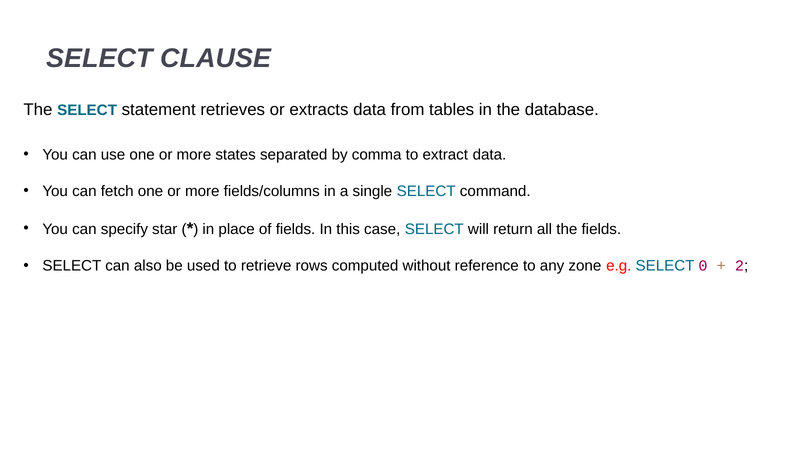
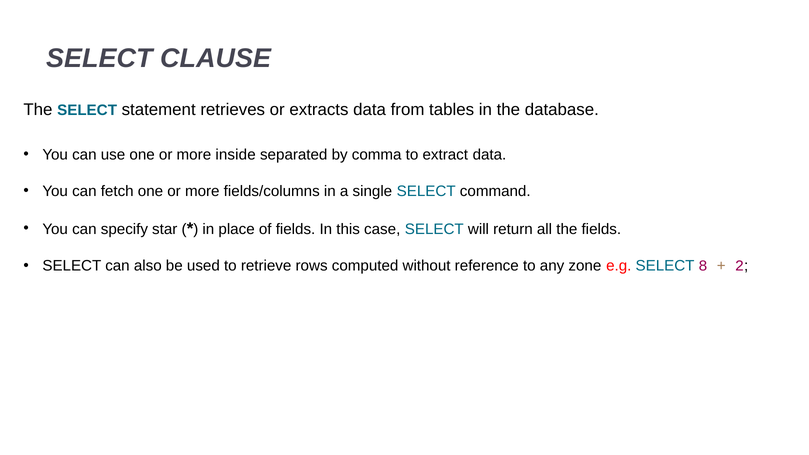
states: states -> inside
0: 0 -> 8
